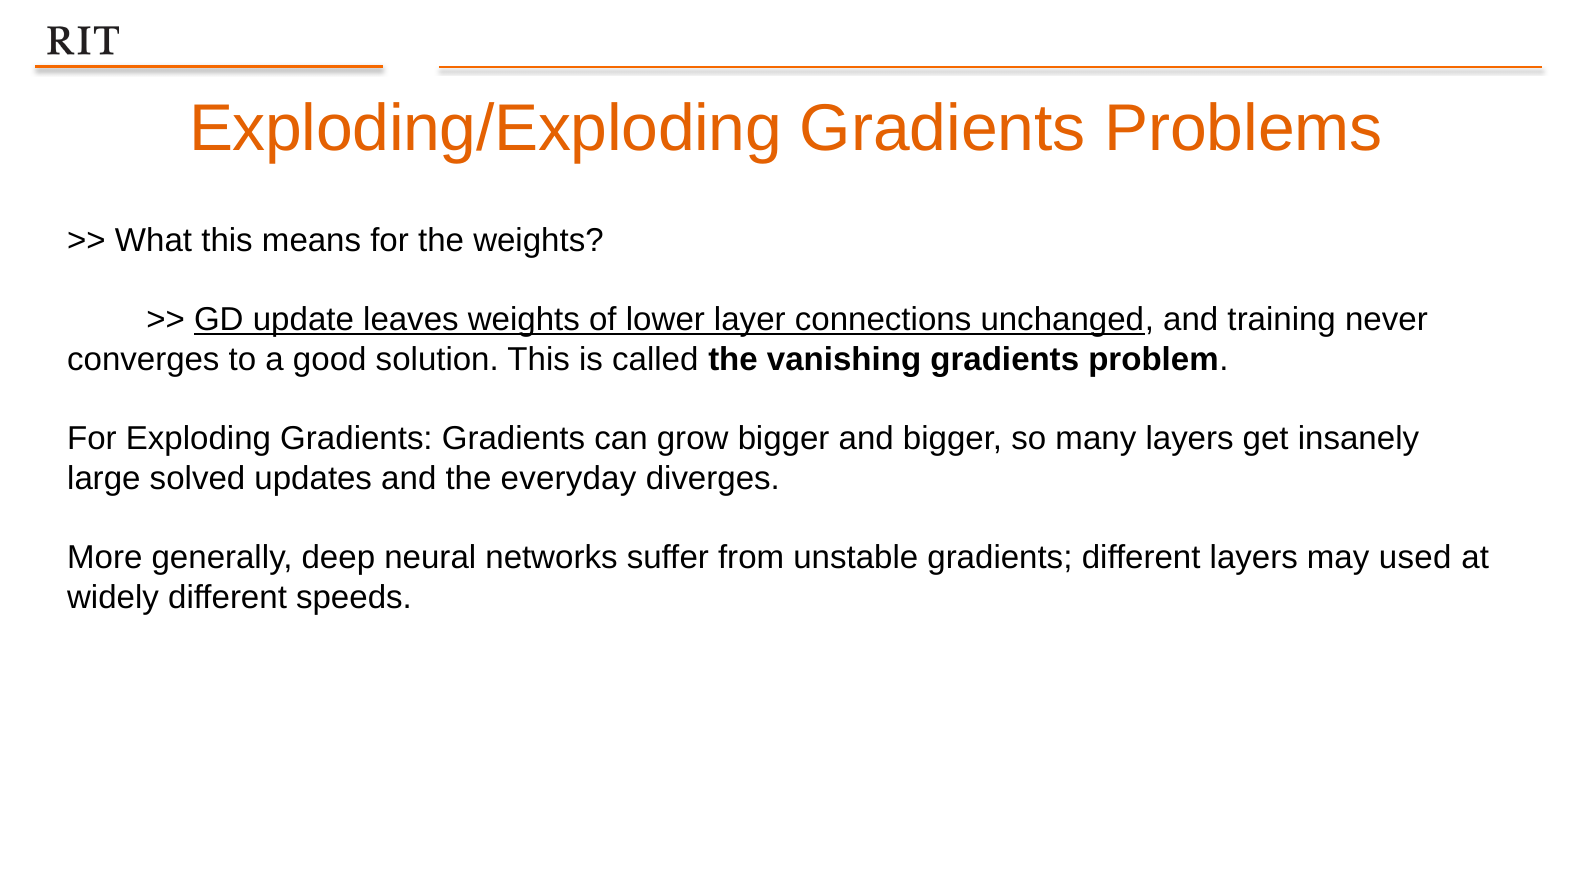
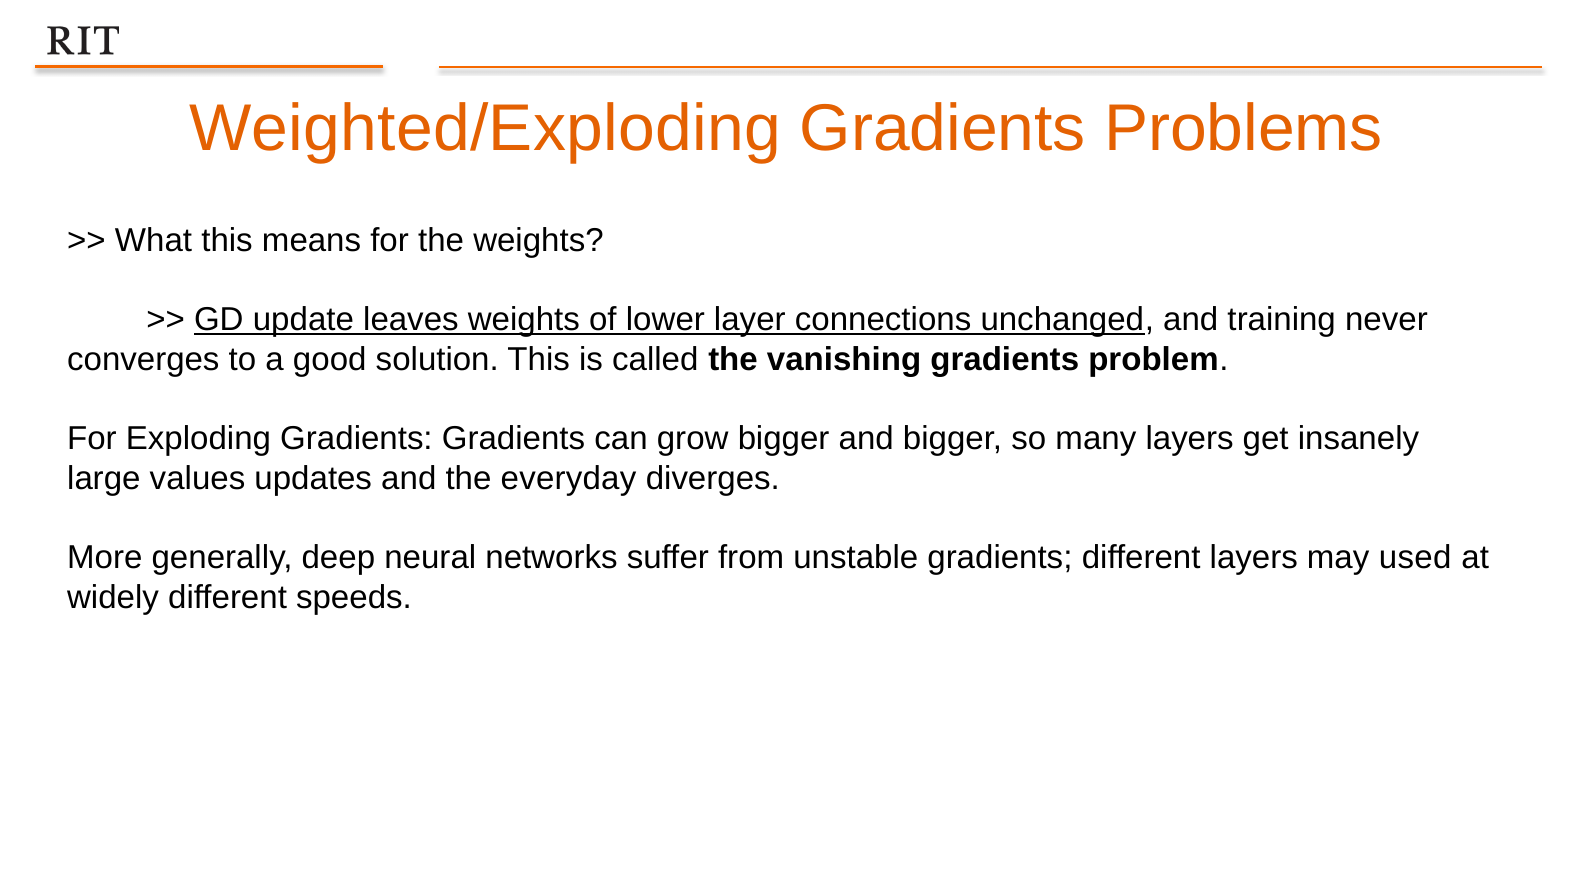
Exploding/Exploding: Exploding/Exploding -> Weighted/Exploding
solved: solved -> values
